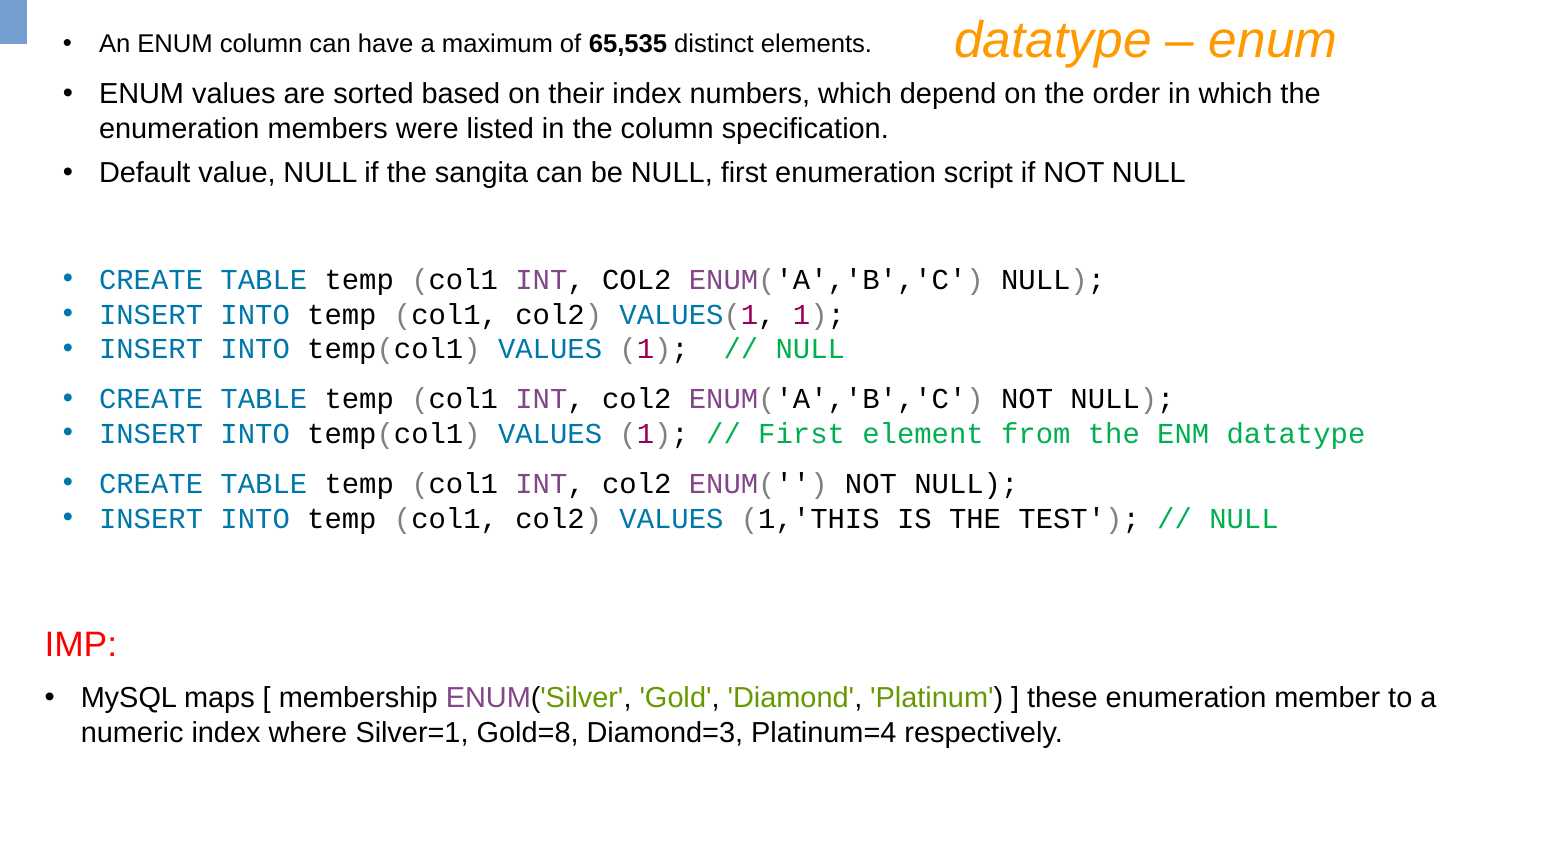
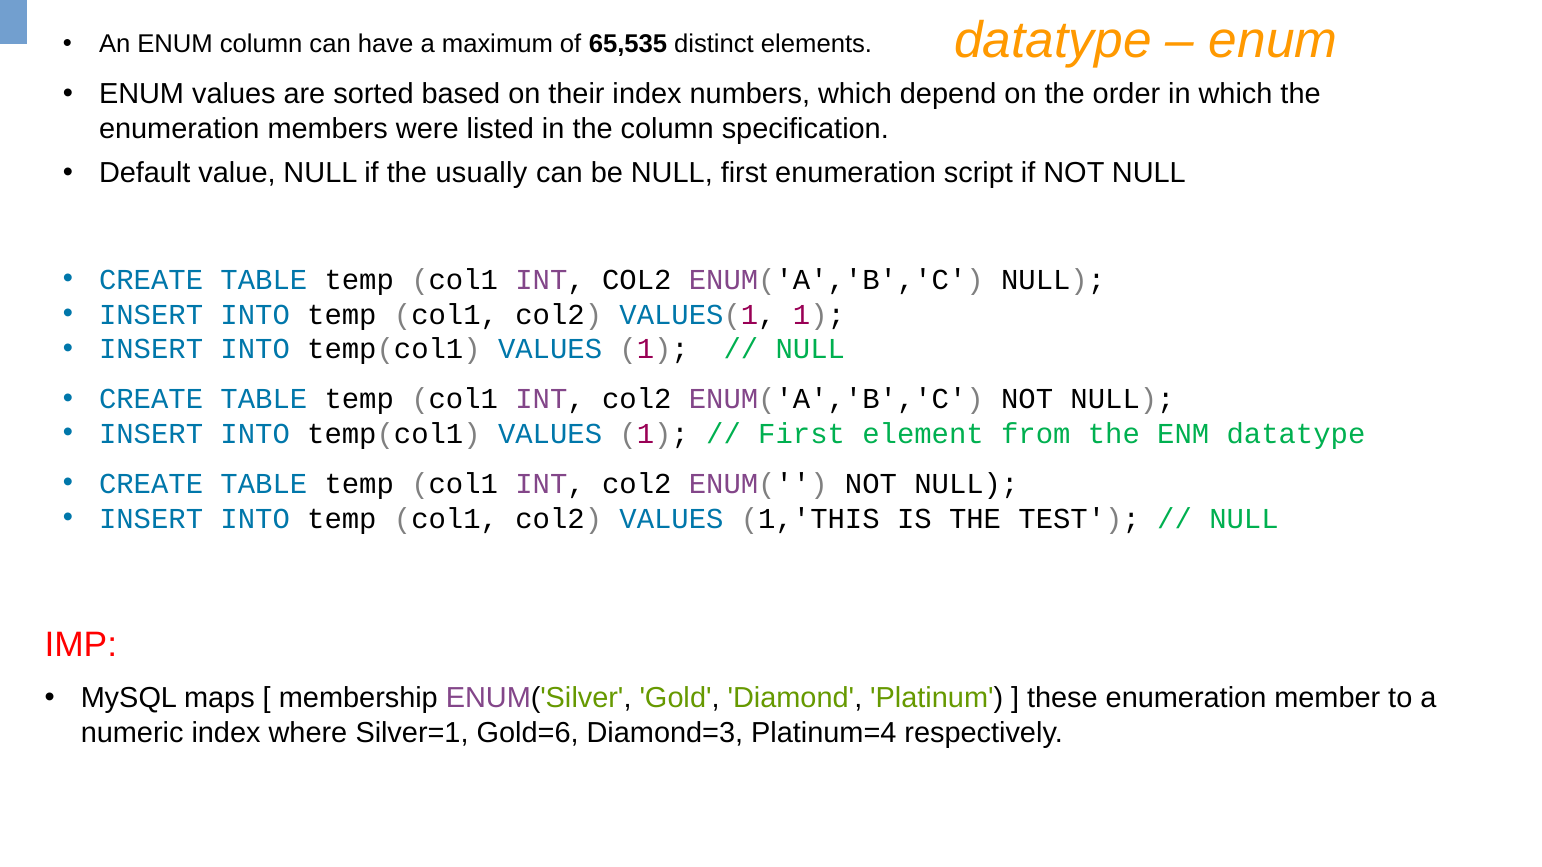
sangita: sangita -> usually
Gold=8: Gold=8 -> Gold=6
